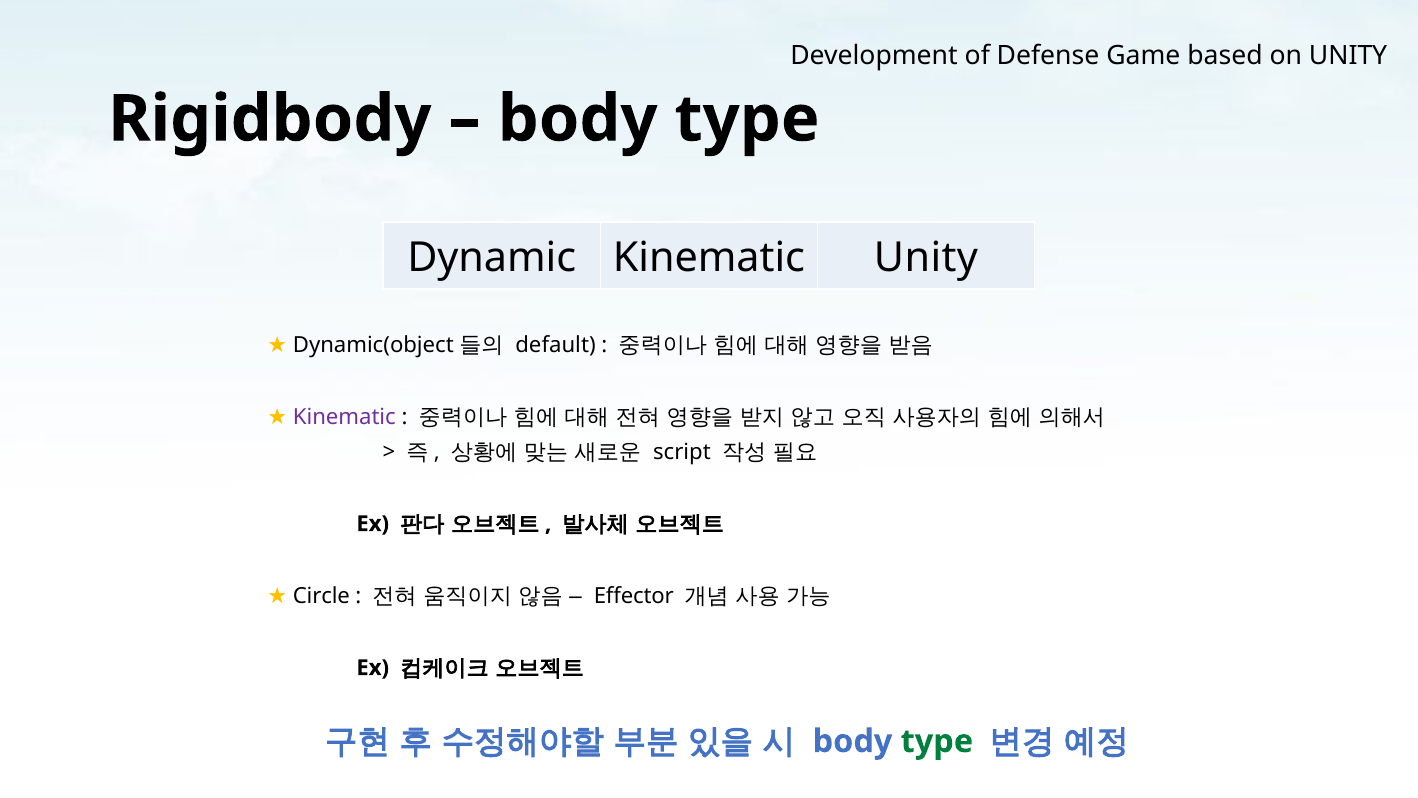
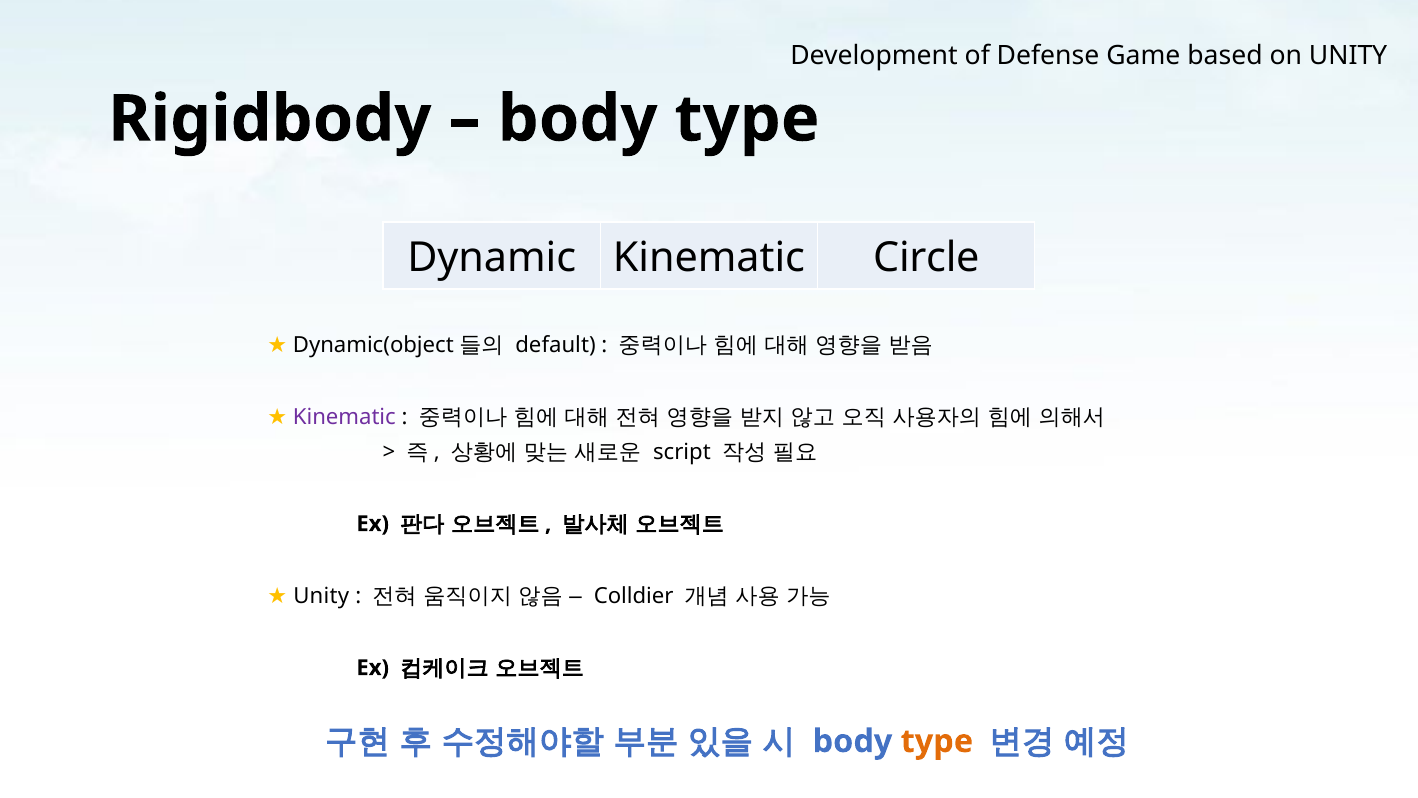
Kinematic Unity: Unity -> Circle
Circle at (321, 595): Circle -> Unity
Effector: Effector -> Colldier
type at (937, 741) colour: green -> orange
